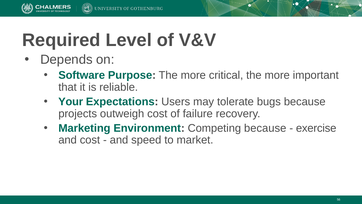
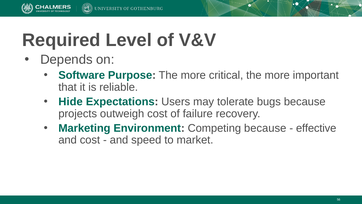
Your: Your -> Hide
exercise: exercise -> effective
